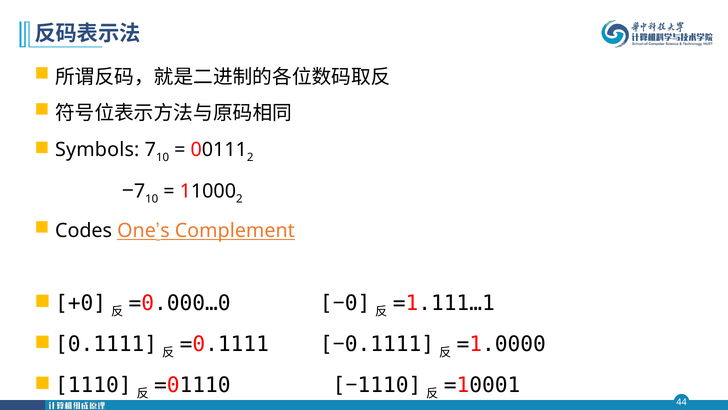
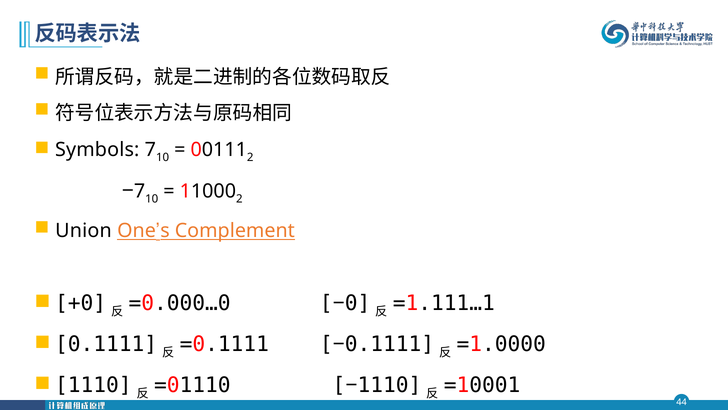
Codes: Codes -> Union
